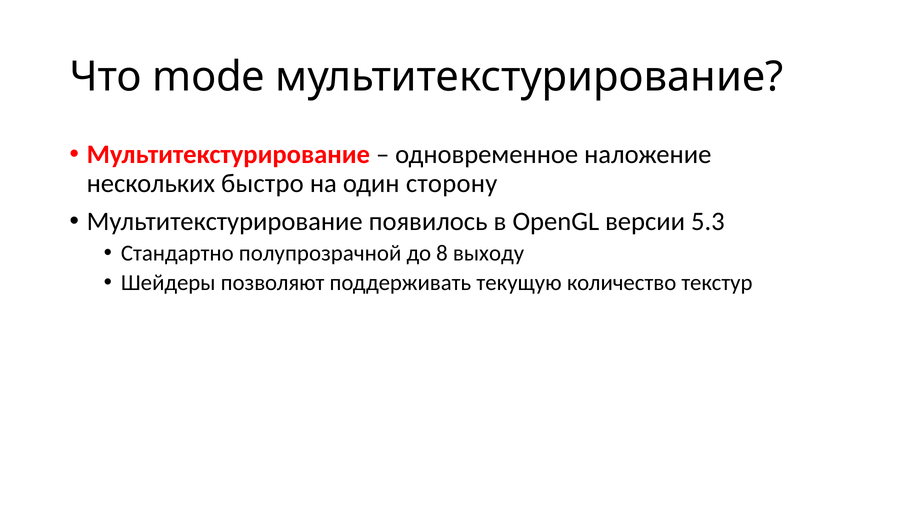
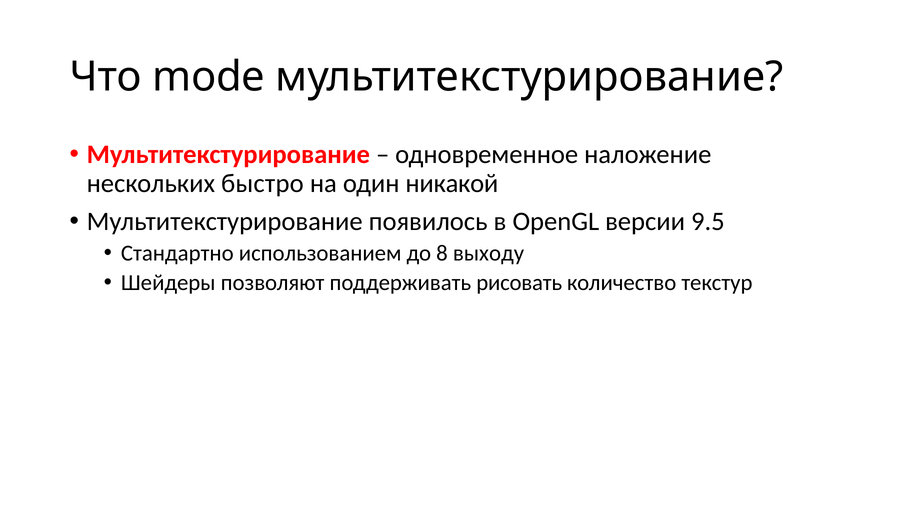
сторону: сторону -> никакой
5.3: 5.3 -> 9.5
полупрозрачной: полупрозрачной -> использованием
текущую: текущую -> рисовать
